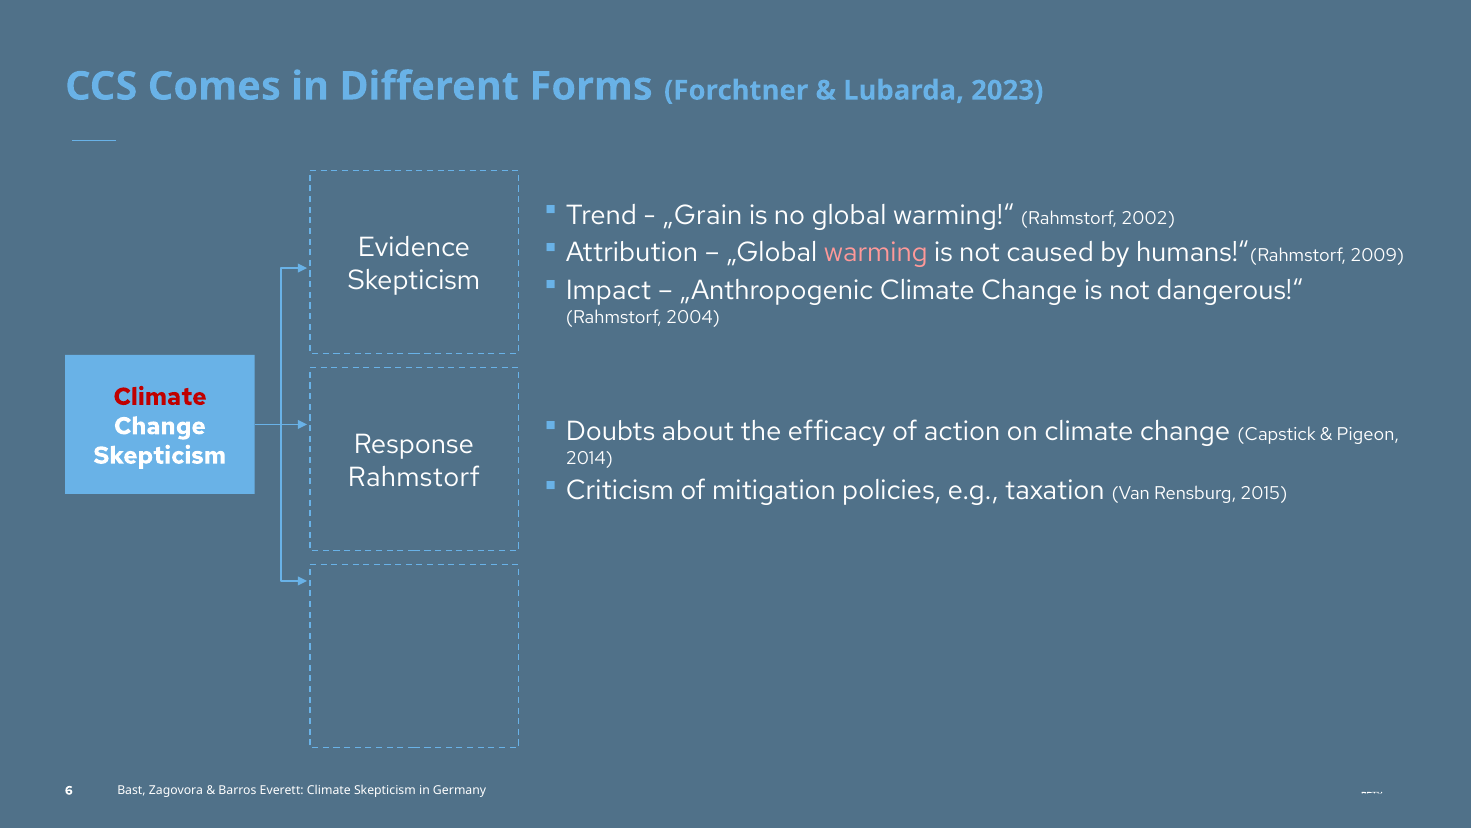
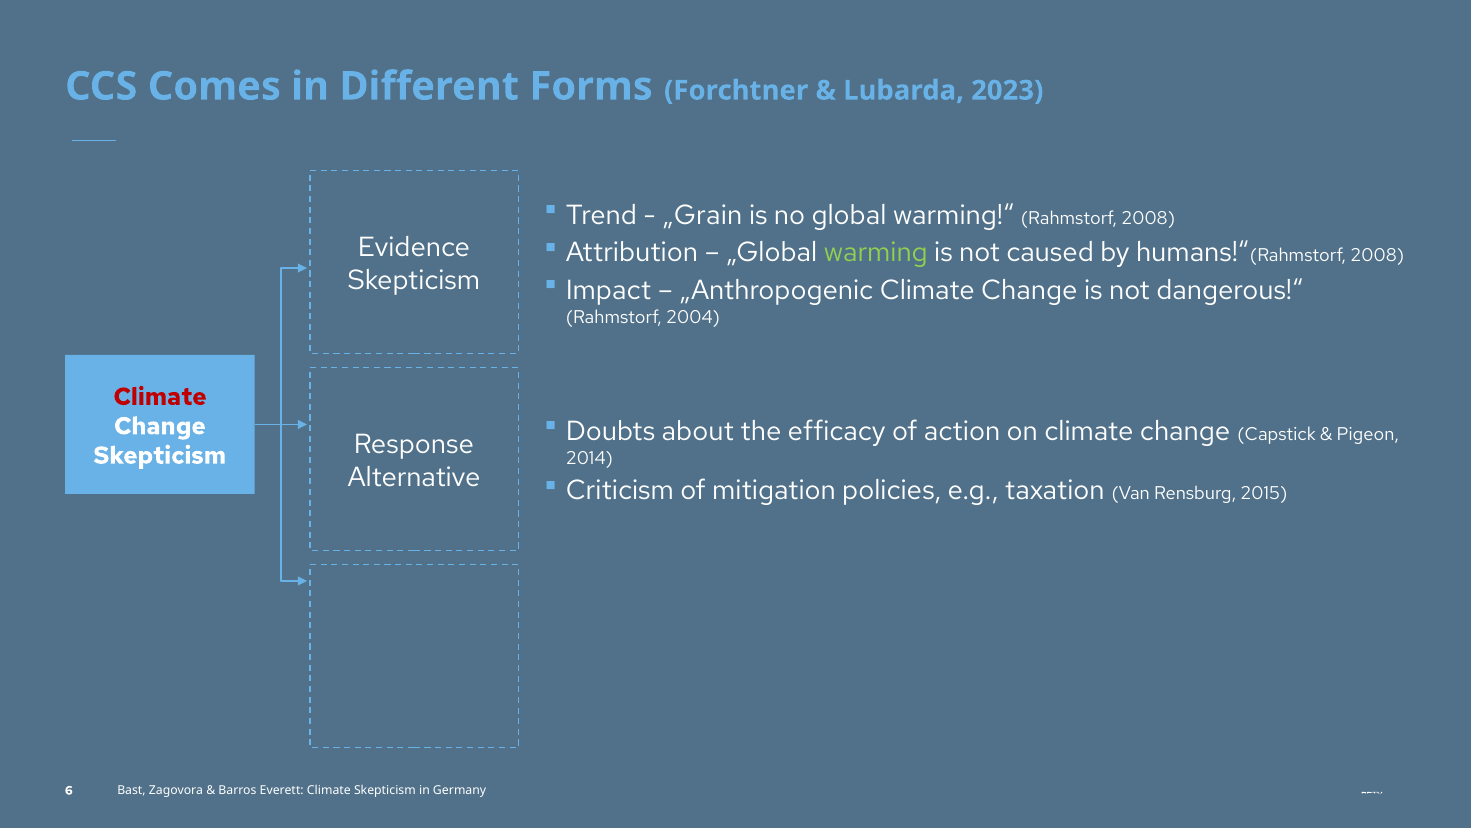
2002 at (1148, 218): 2002 -> 2008
warming colour: pink -> light green
2009 at (1377, 256): 2009 -> 2008
Rahmstorf at (414, 477): Rahmstorf -> Alternative
